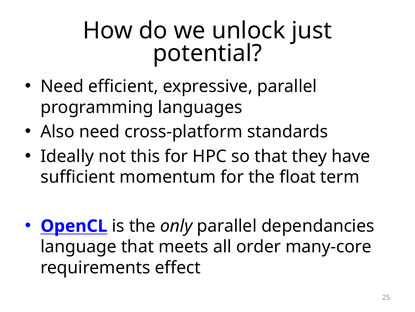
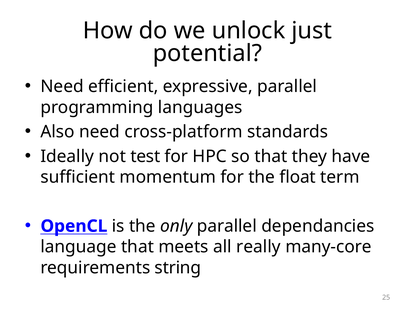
this: this -> test
order: order -> really
effect: effect -> string
